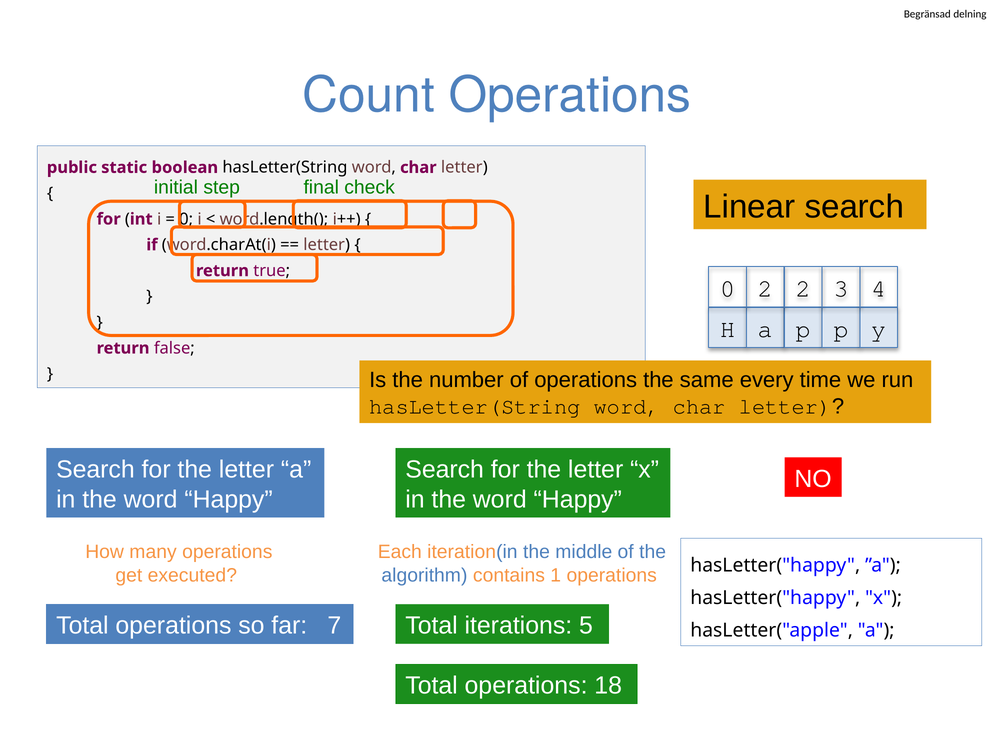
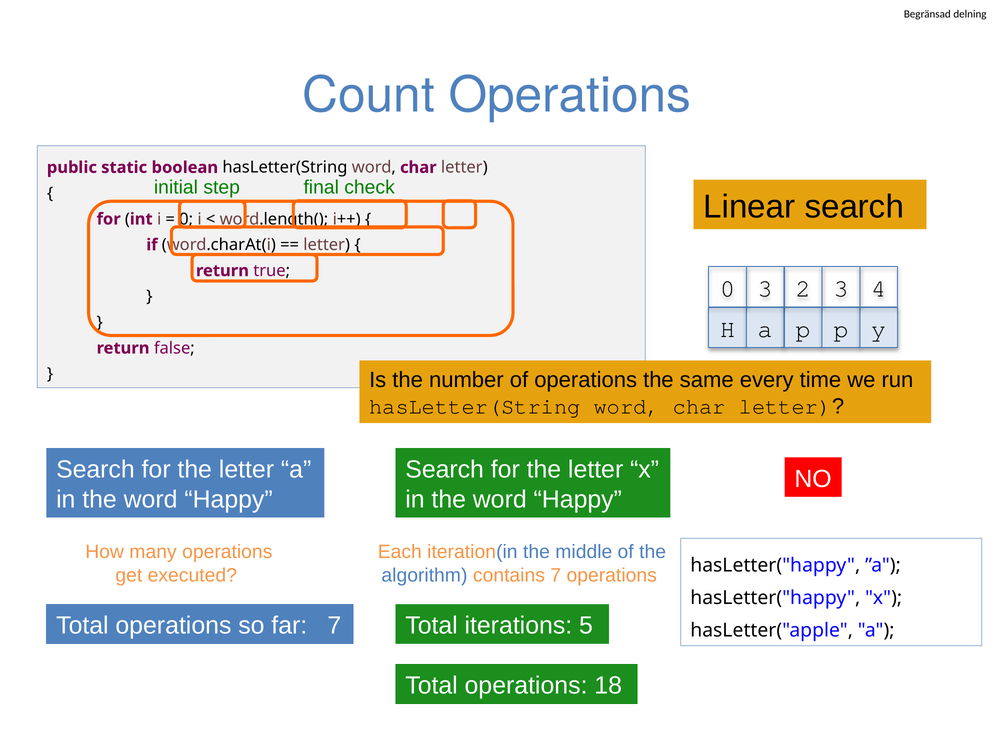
0 2: 2 -> 3
contains 1: 1 -> 7
